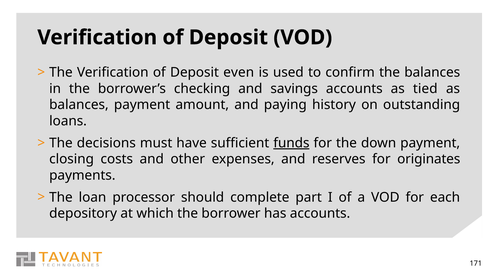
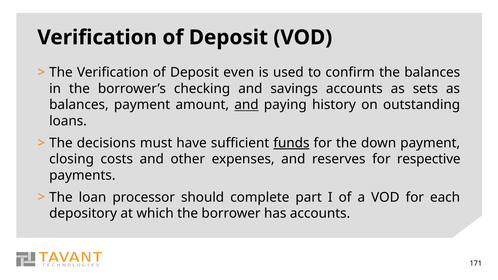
tied: tied -> sets
and at (246, 105) underline: none -> present
originates: originates -> respective
